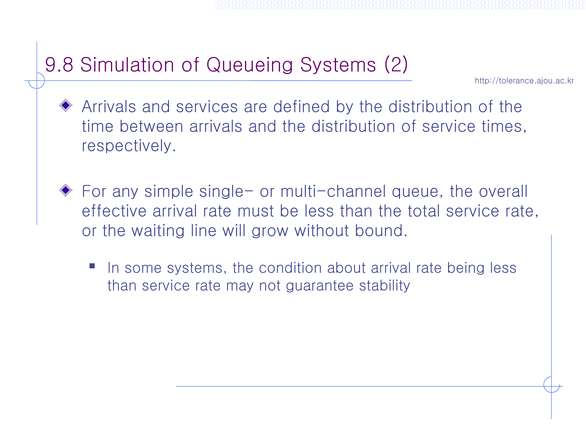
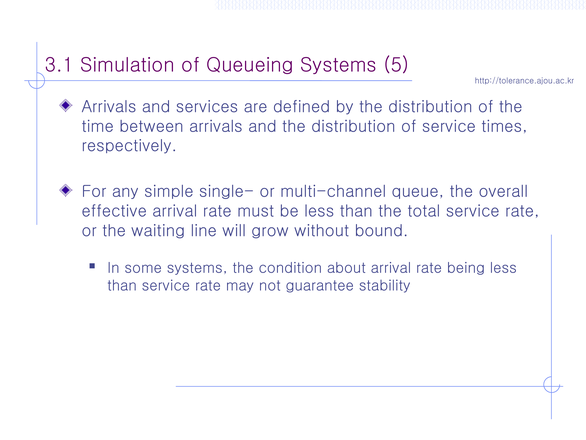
9.8: 9.8 -> 3.1
2: 2 -> 5
